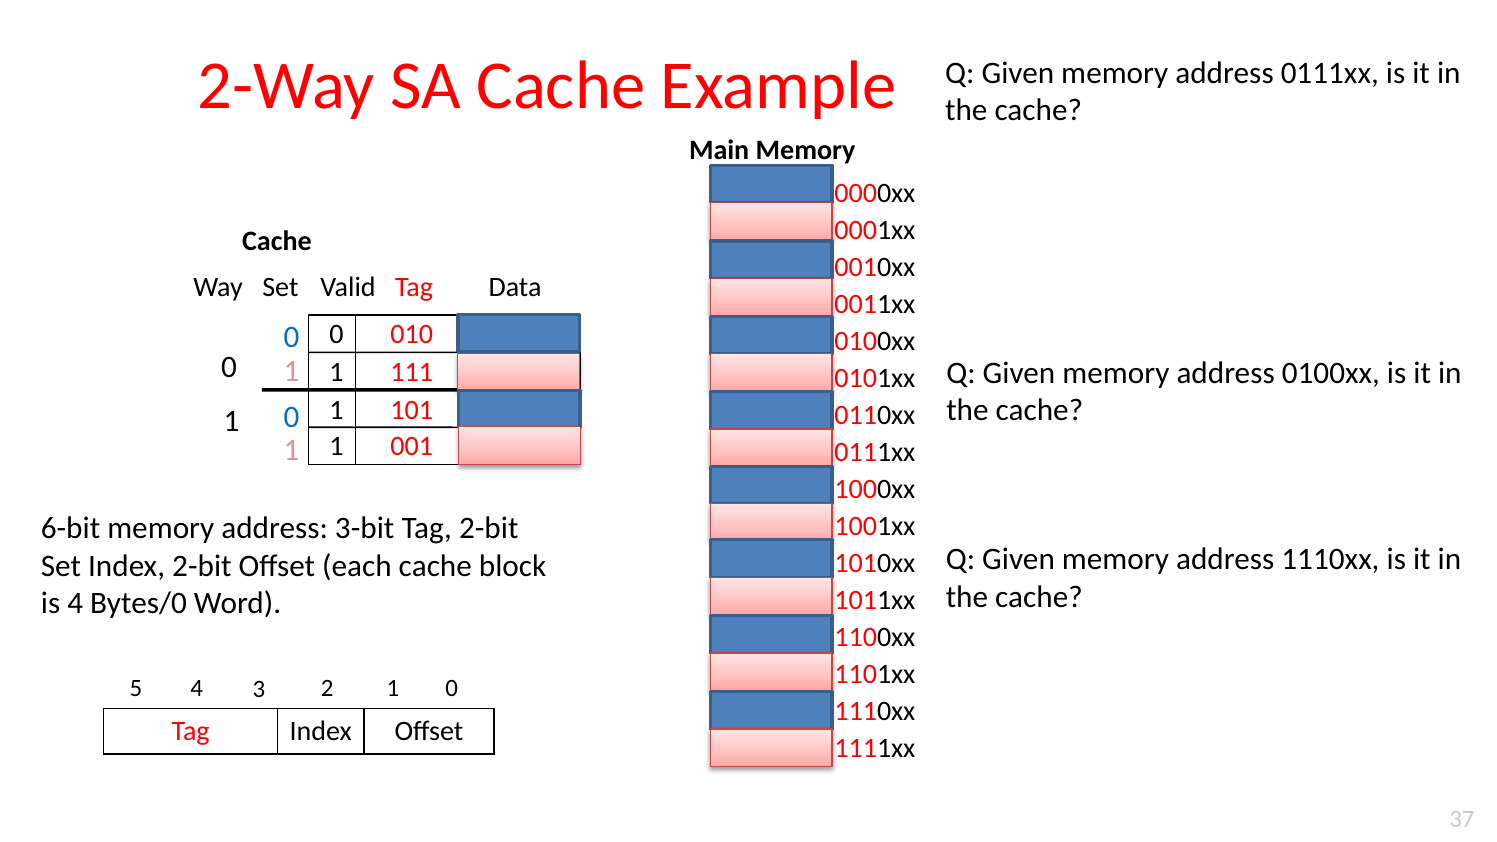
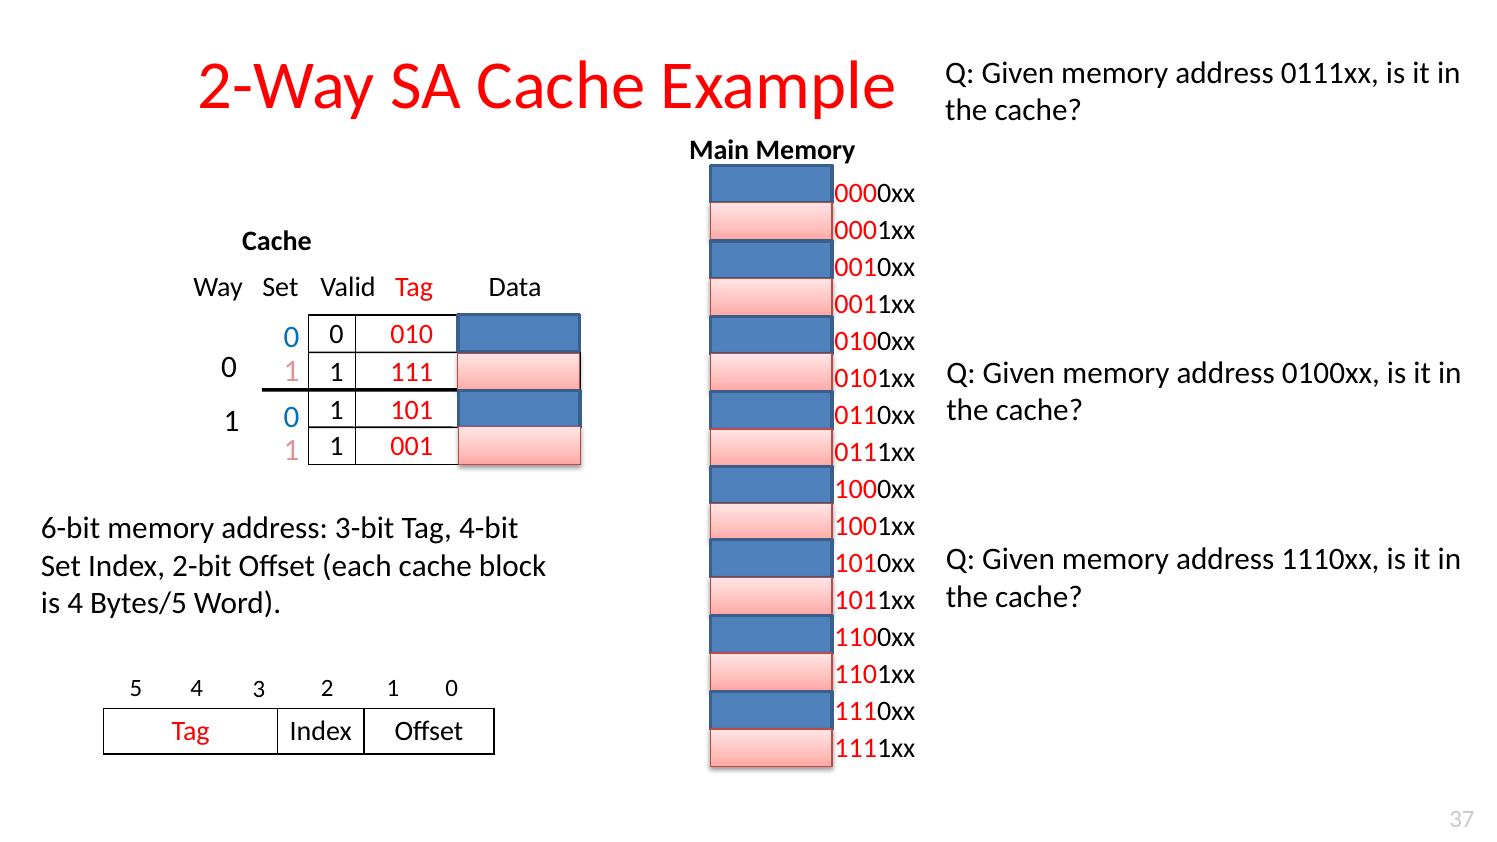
Tag 2-bit: 2-bit -> 4-bit
Bytes/0: Bytes/0 -> Bytes/5
